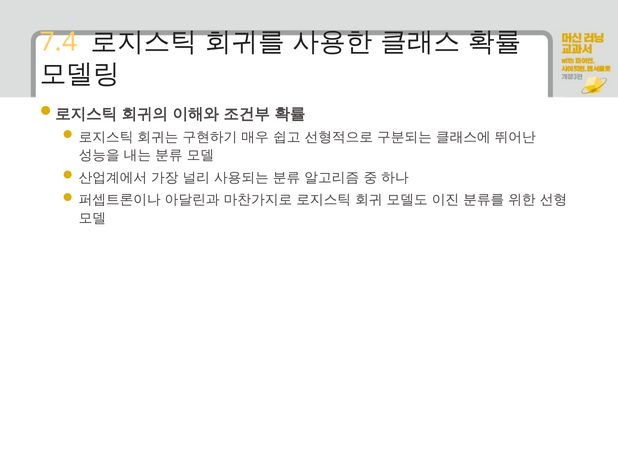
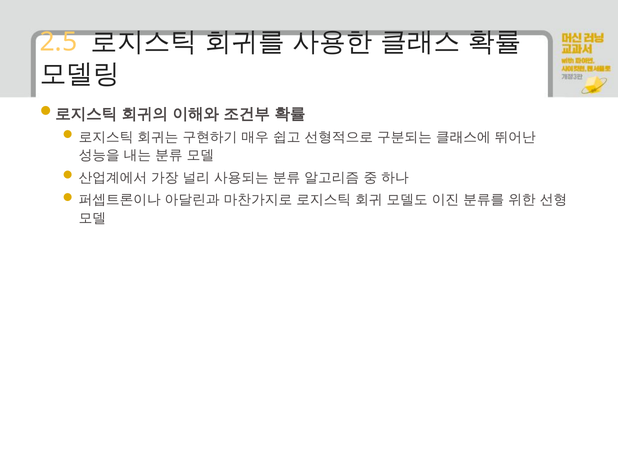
7.4: 7.4 -> 2.5
